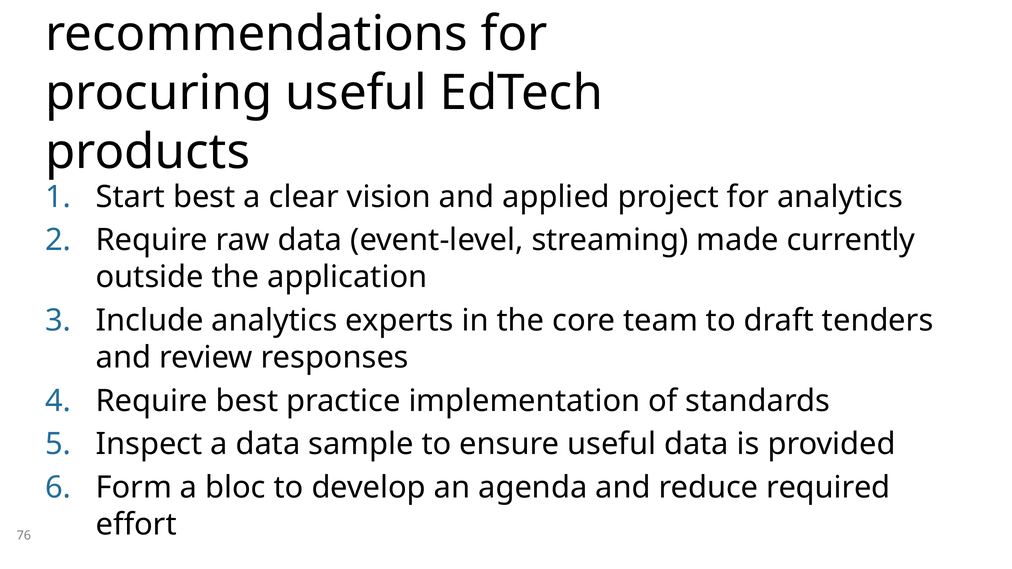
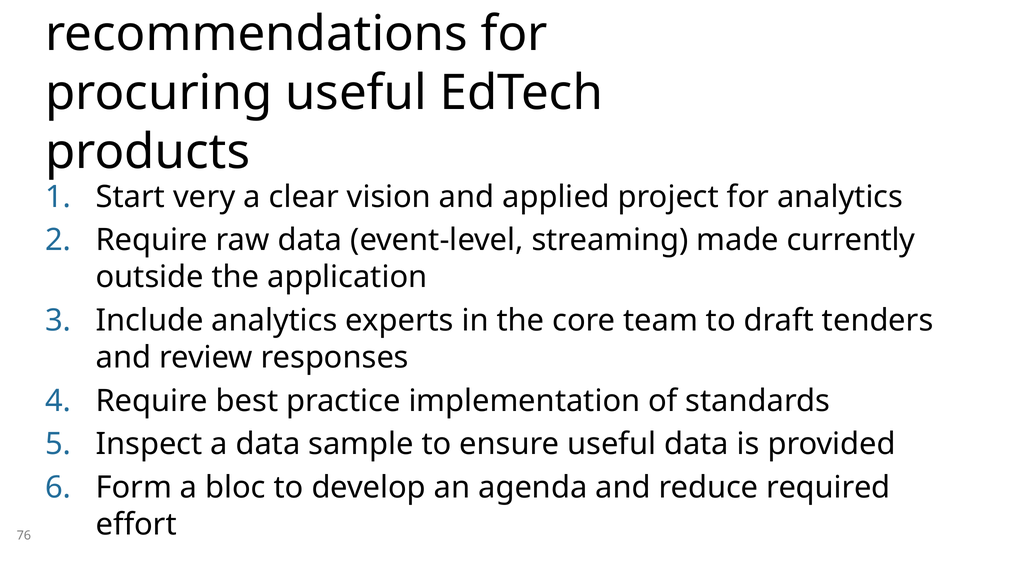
Start best: best -> very
